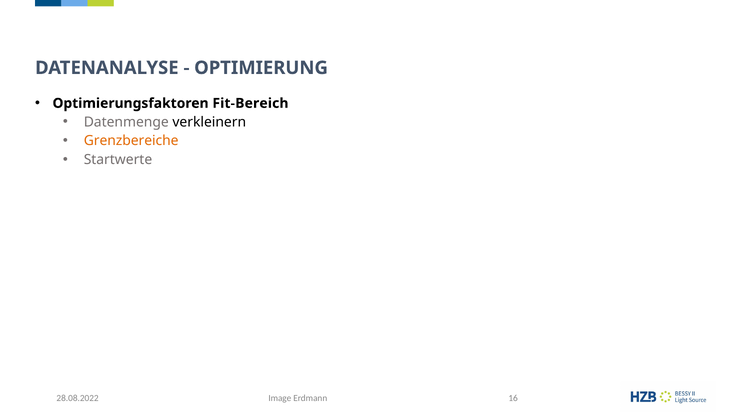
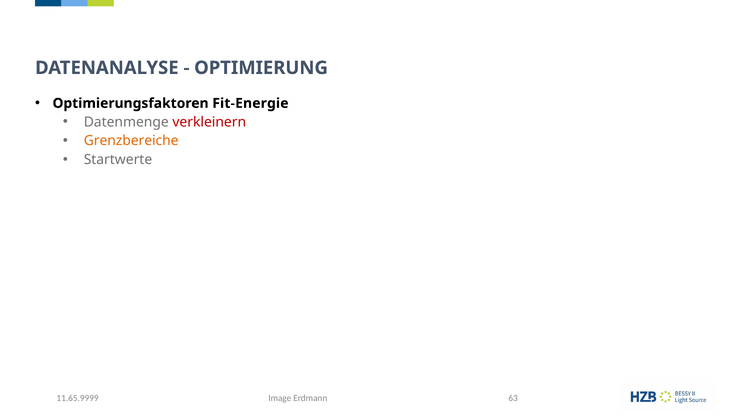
Fit-Bereich: Fit-Bereich -> Fit-Energie
verkleinern colour: black -> red
16: 16 -> 63
28.08.2022: 28.08.2022 -> 11.65.9999
